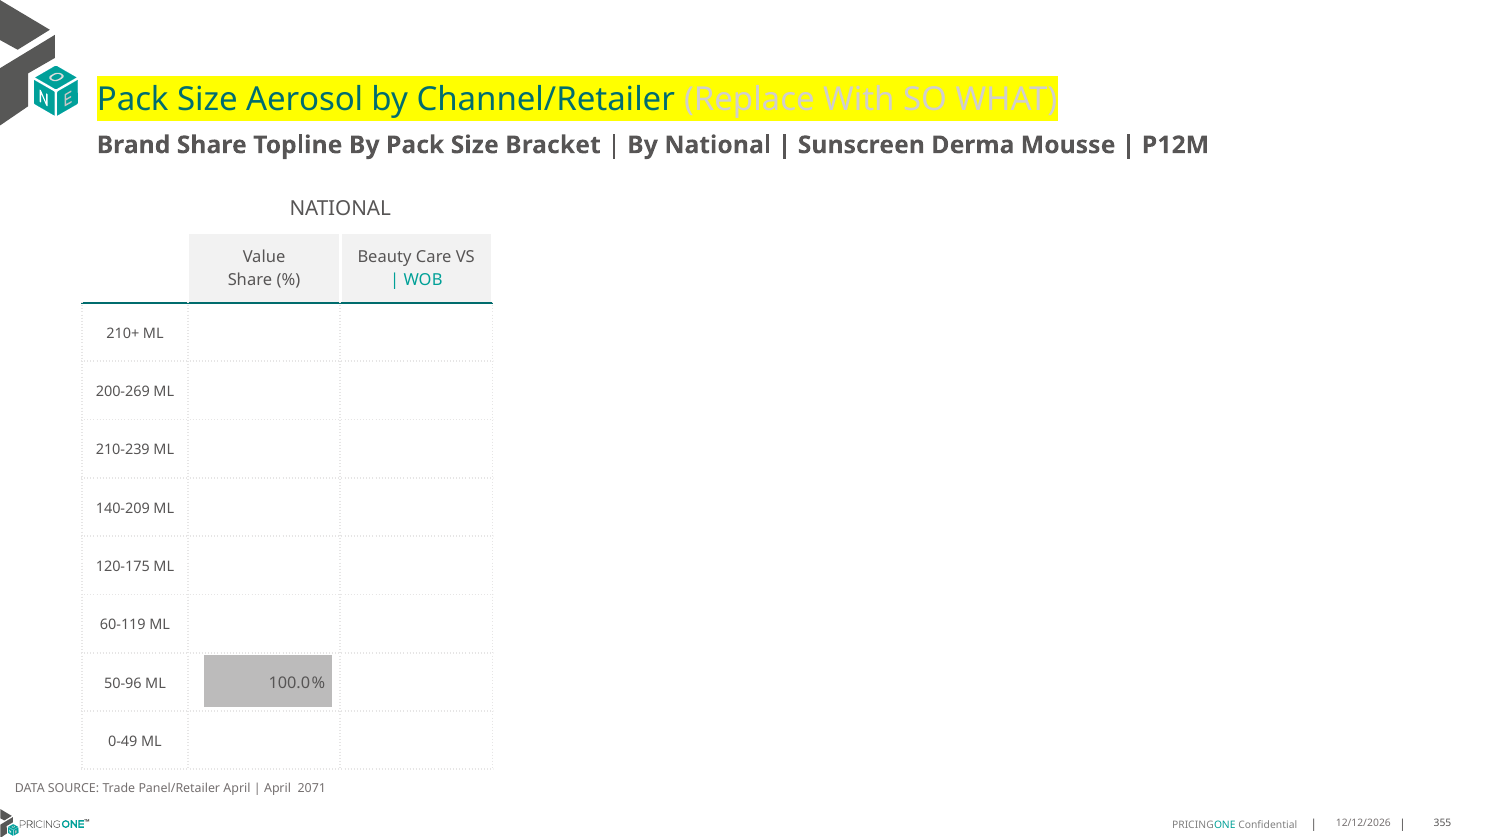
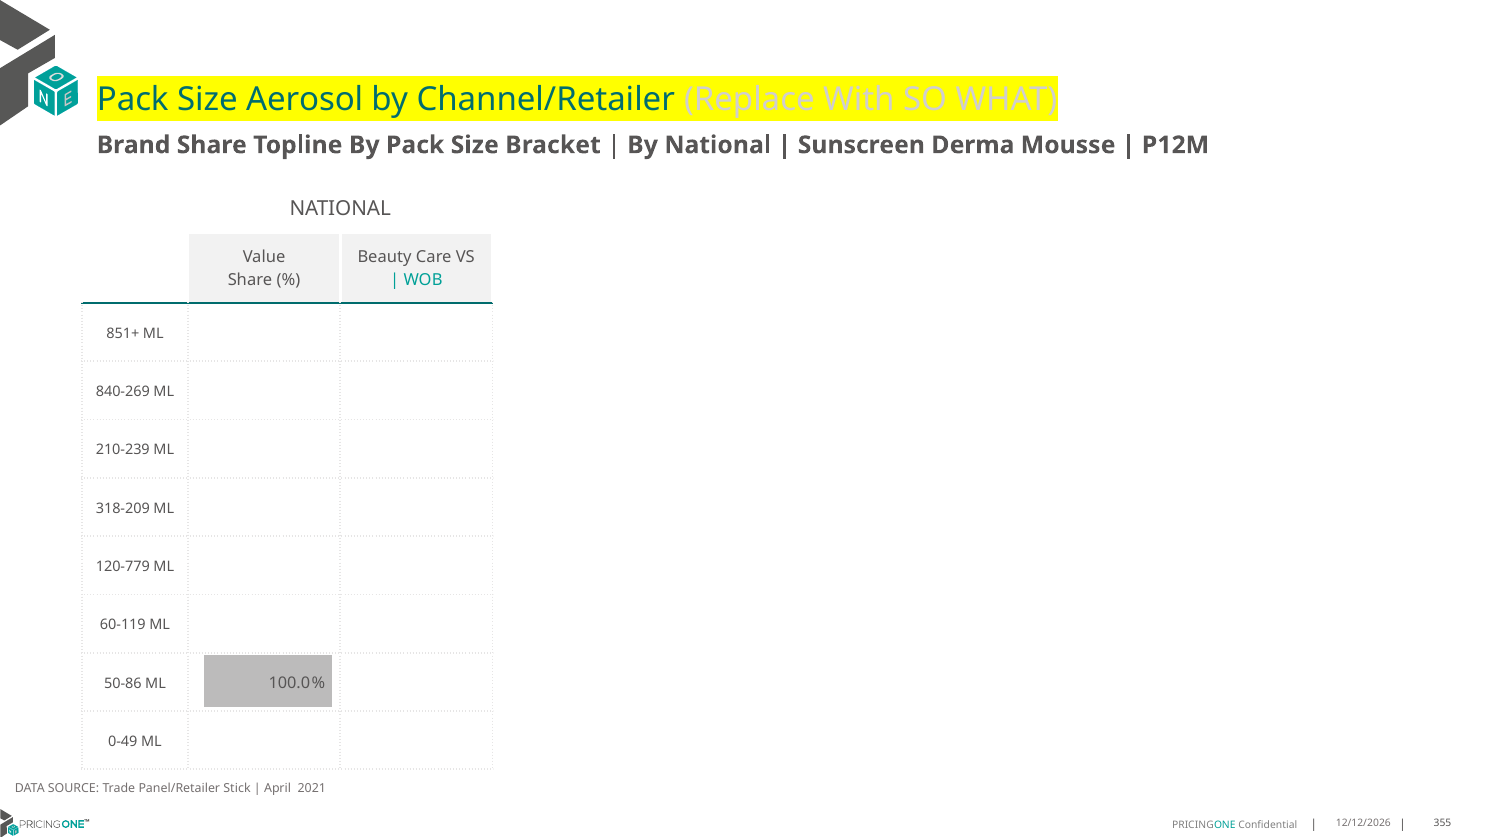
210+: 210+ -> 851+
200-269: 200-269 -> 840-269
140-209: 140-209 -> 318-209
120-175: 120-175 -> 120-779
50-96: 50-96 -> 50-86
Panel/Retailer April: April -> Stick
2071: 2071 -> 2021
